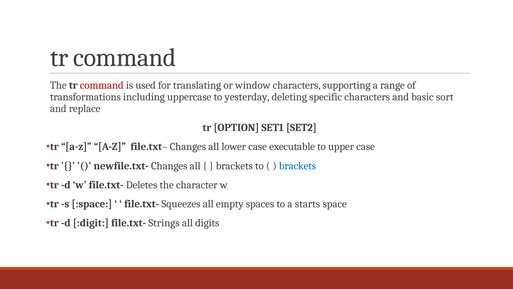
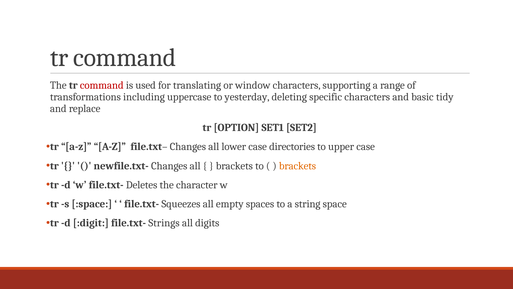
sort: sort -> tidy
executable: executable -> directories
brackets at (297, 166) colour: blue -> orange
starts: starts -> string
